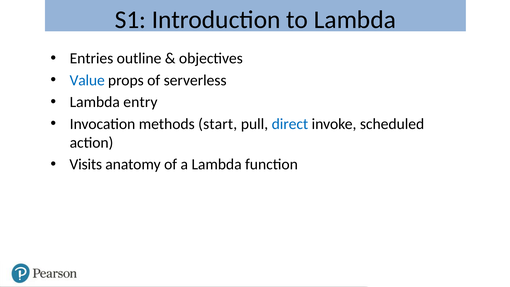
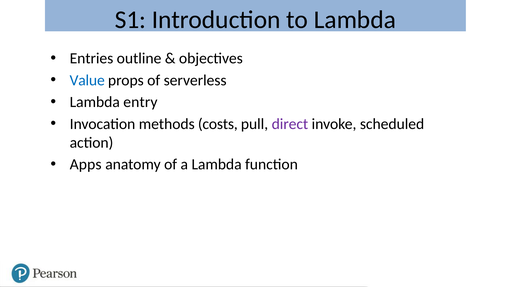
start: start -> costs
direct colour: blue -> purple
Visits: Visits -> Apps
